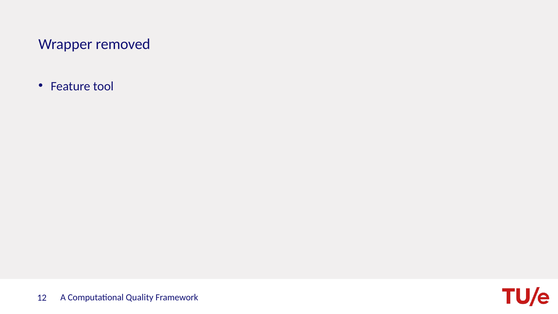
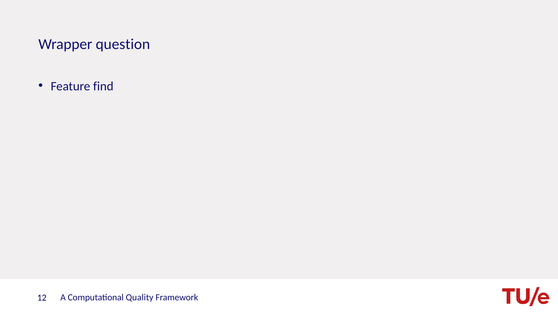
removed: removed -> question
tool: tool -> find
